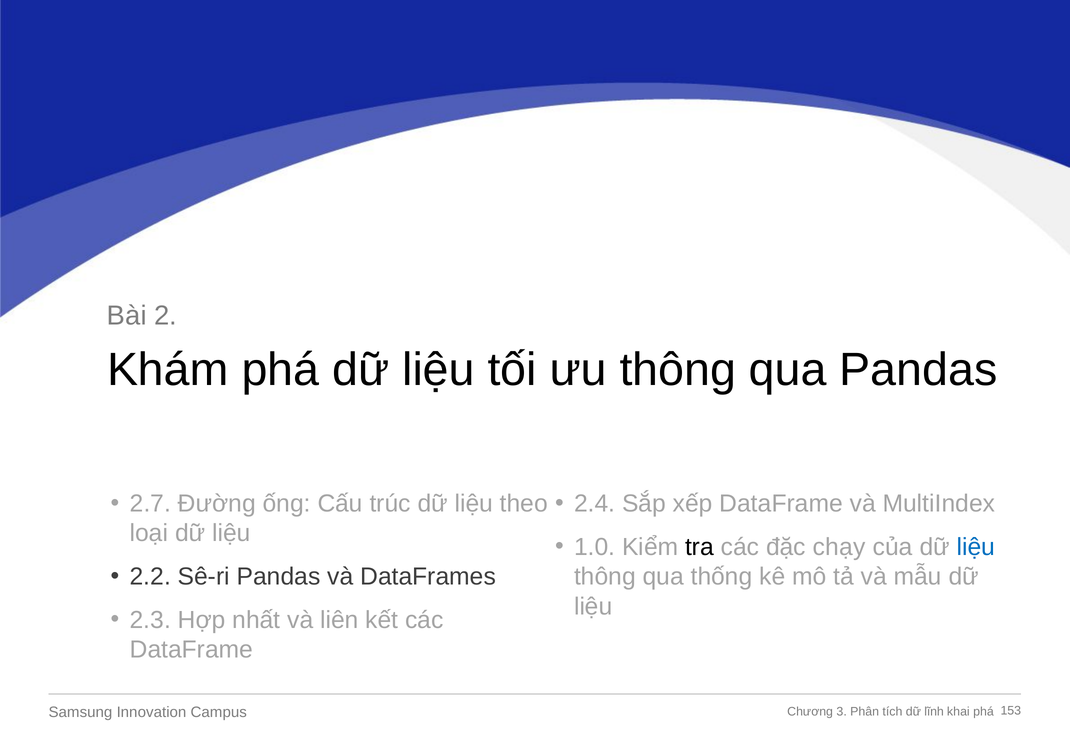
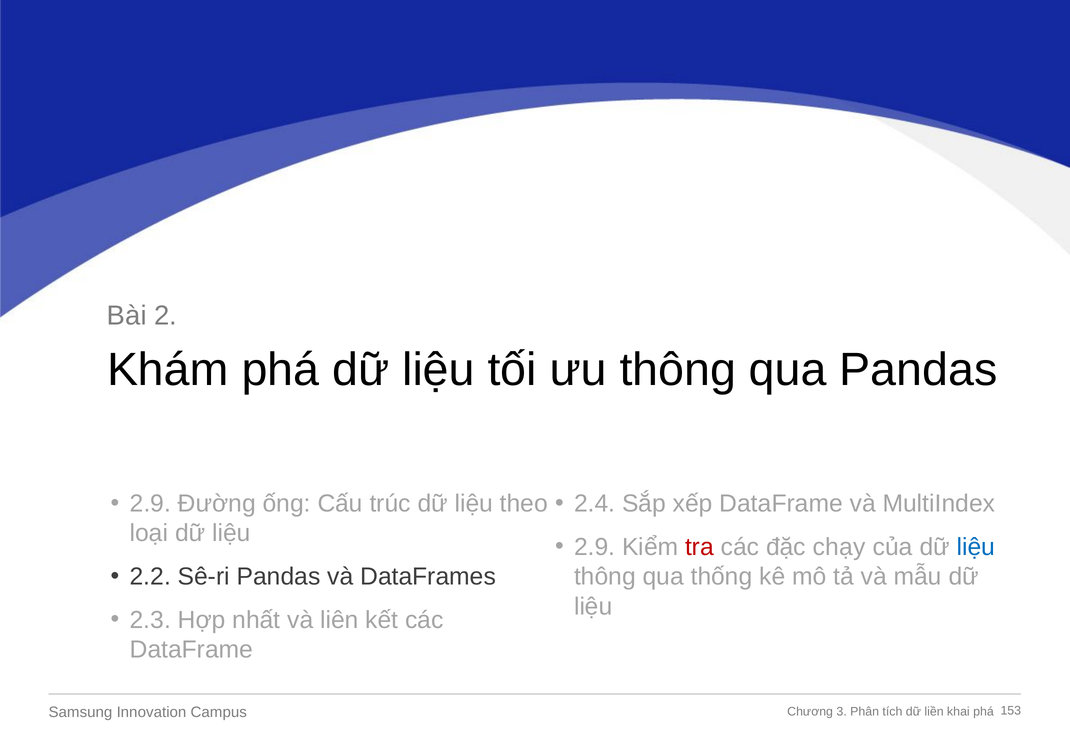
2.7 at (150, 504): 2.7 -> 2.9
1.0 at (595, 547): 1.0 -> 2.9
tra colour: black -> red
lĩnh: lĩnh -> liền
